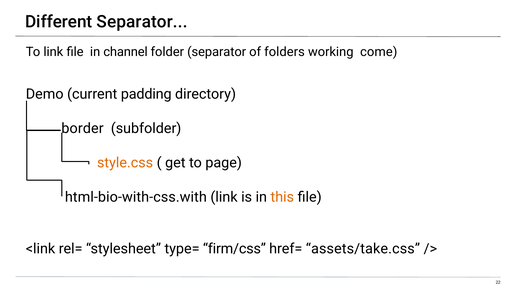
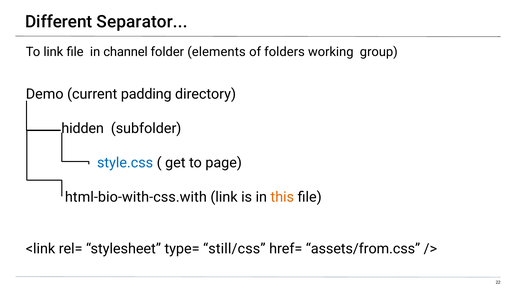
folder separator: separator -> elements
come: come -> group
border: border -> hidden
style.css colour: orange -> blue
firm/css: firm/css -> still/css
assets/take.css: assets/take.css -> assets/from.css
